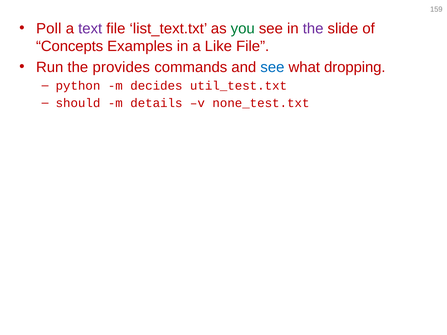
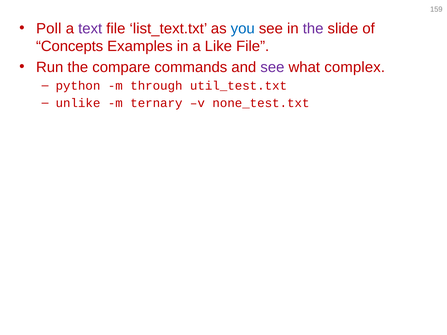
you colour: green -> blue
provides: provides -> compare
see at (272, 67) colour: blue -> purple
dropping: dropping -> complex
decides: decides -> through
should: should -> unlike
details: details -> ternary
